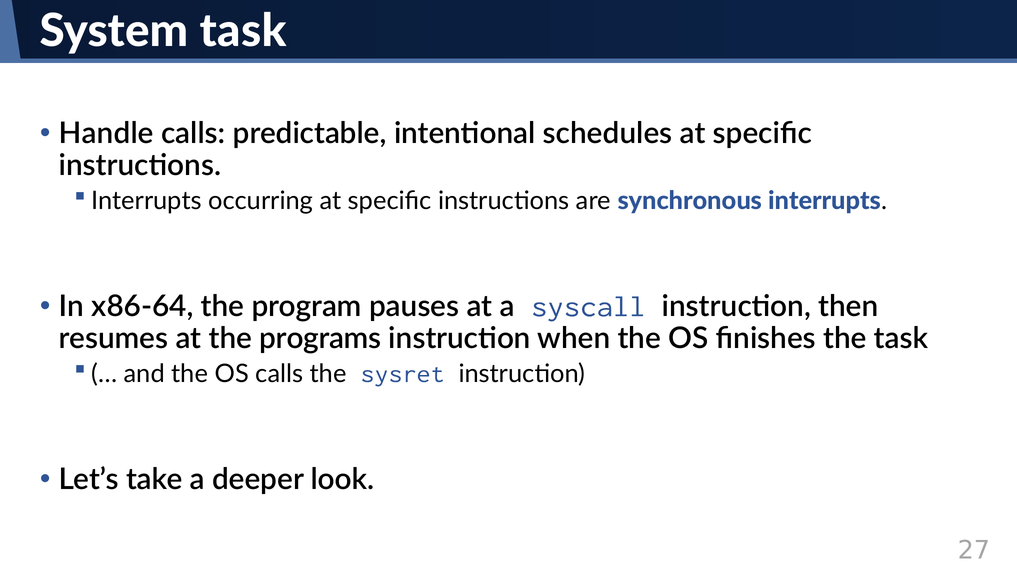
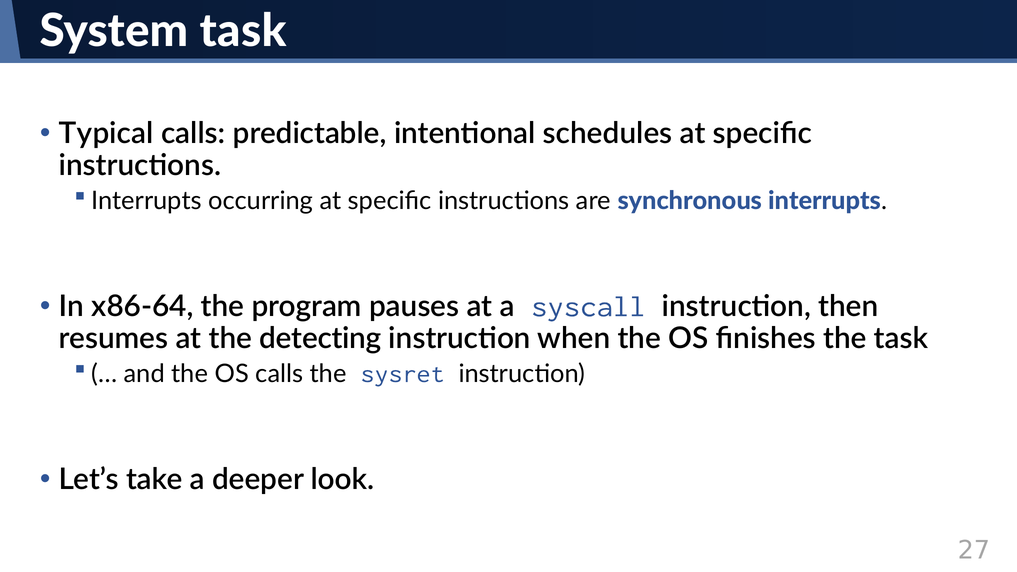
Handle: Handle -> Typical
programs: programs -> detecting
